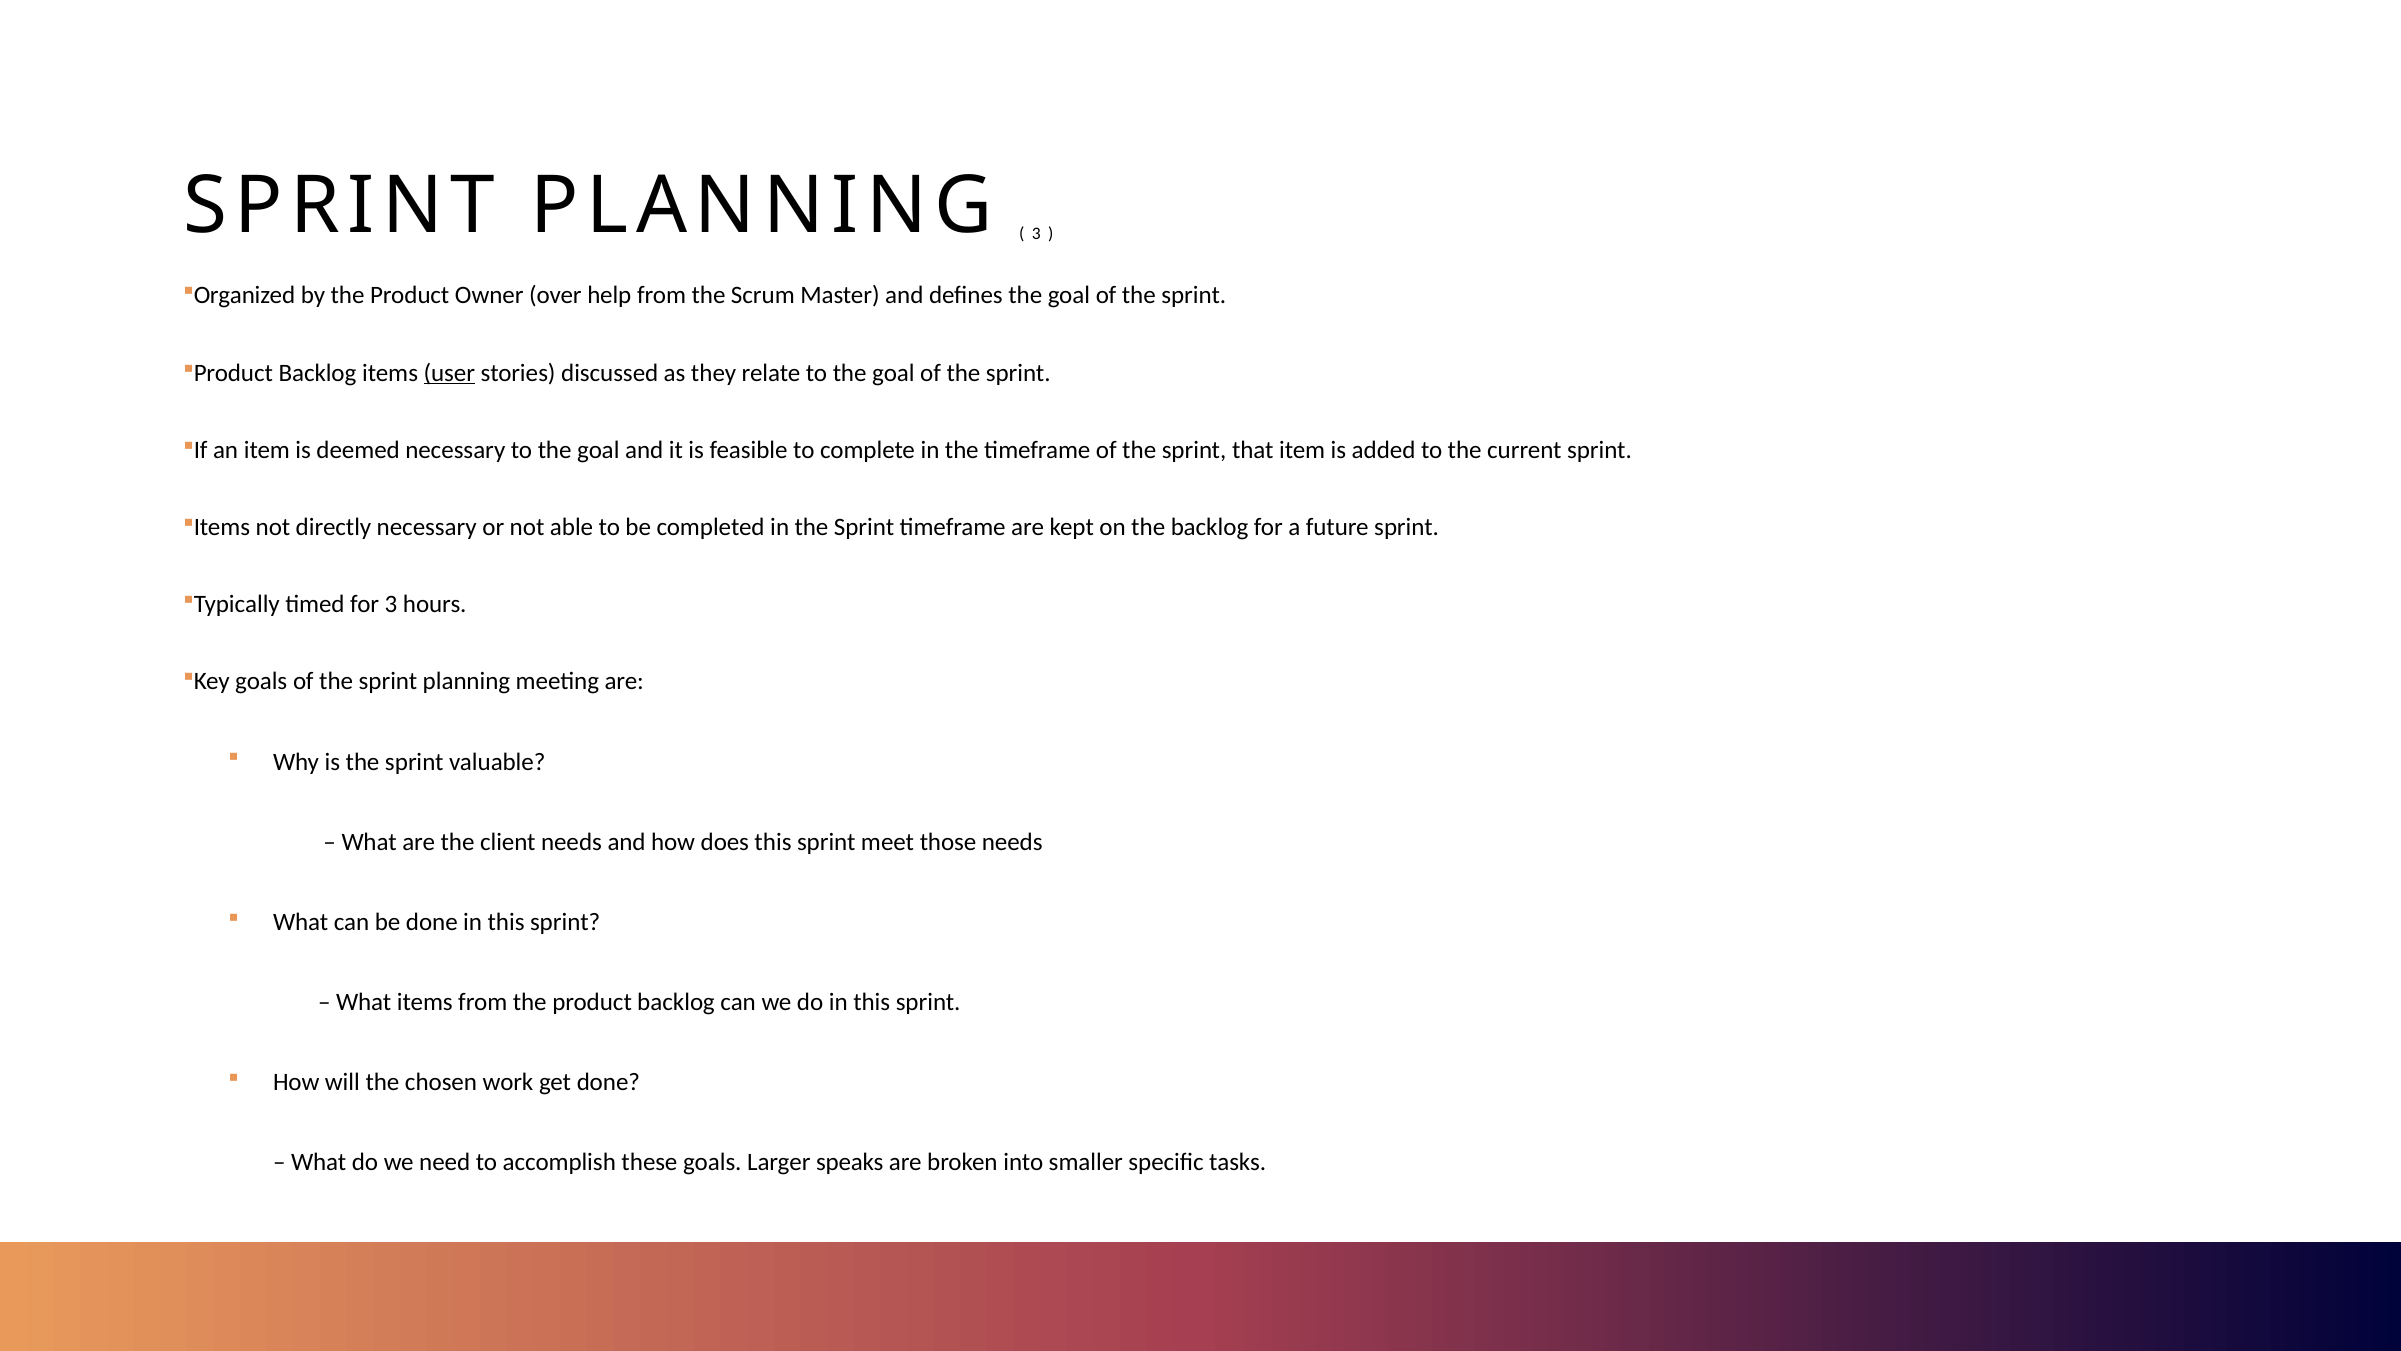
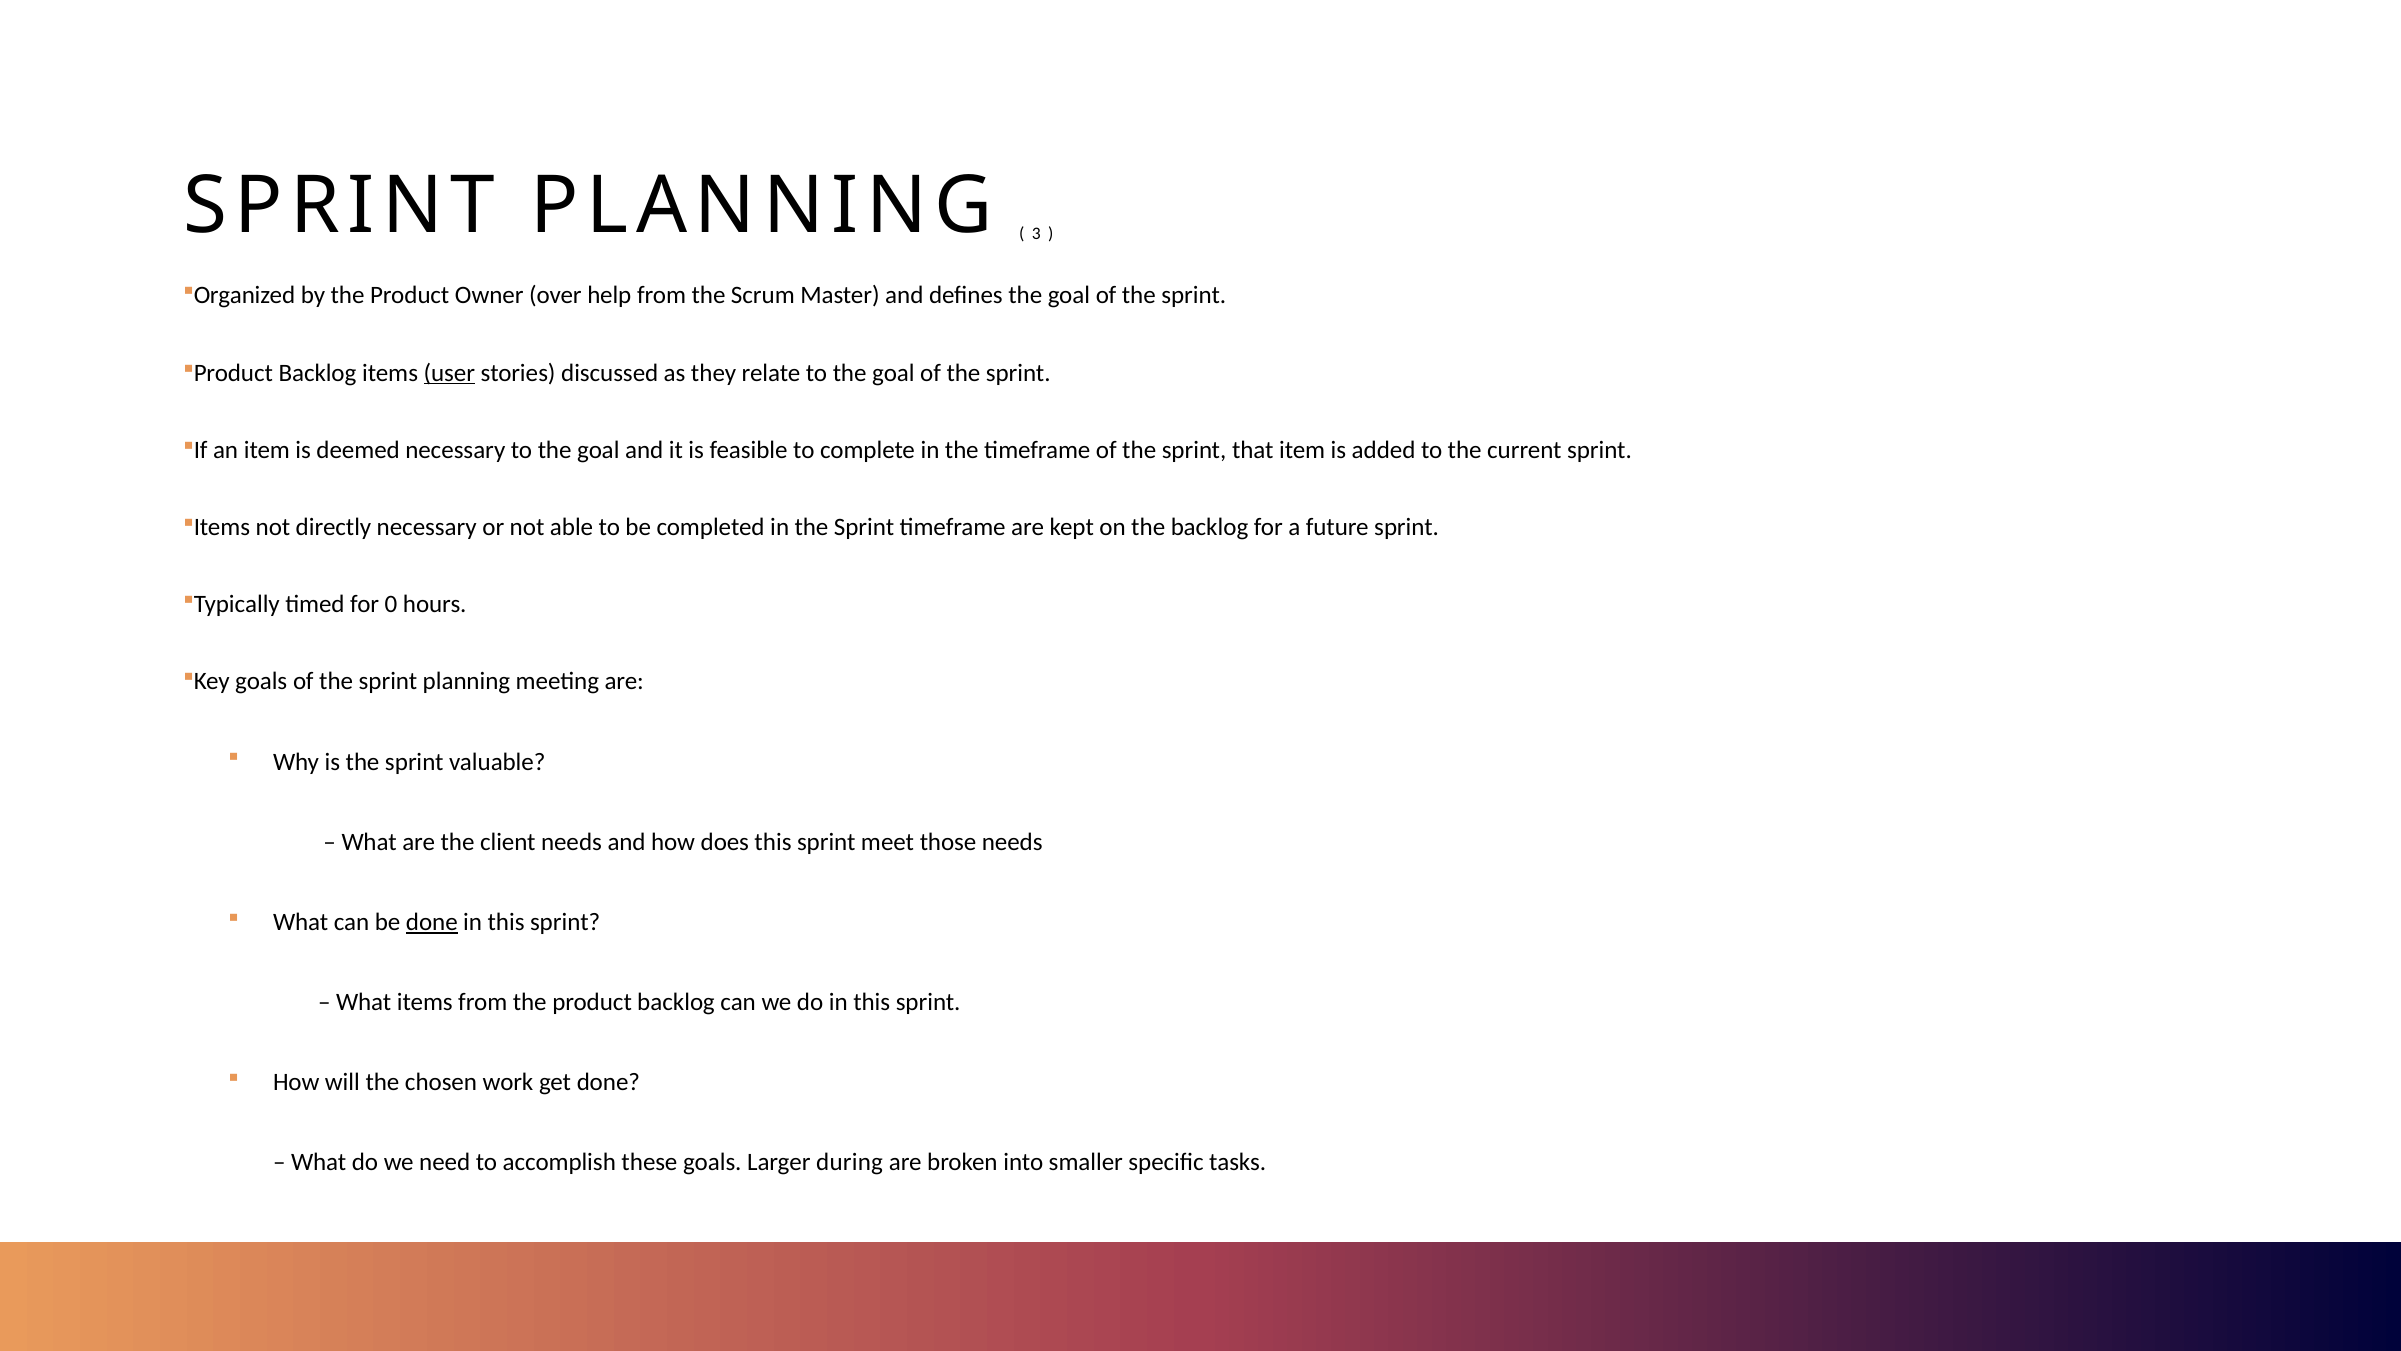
for 3: 3 -> 0
done at (432, 922) underline: none -> present
speaks: speaks -> during
